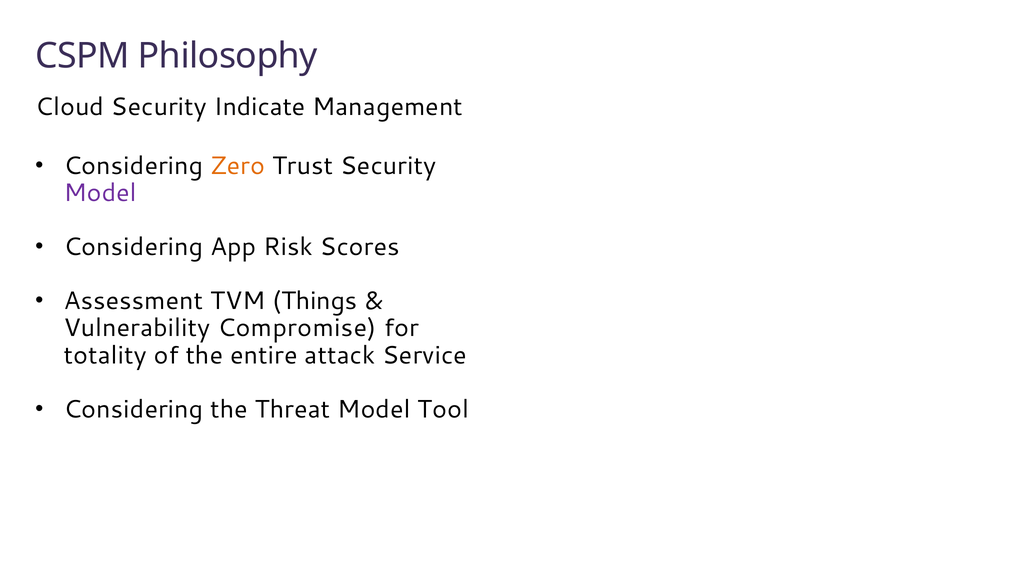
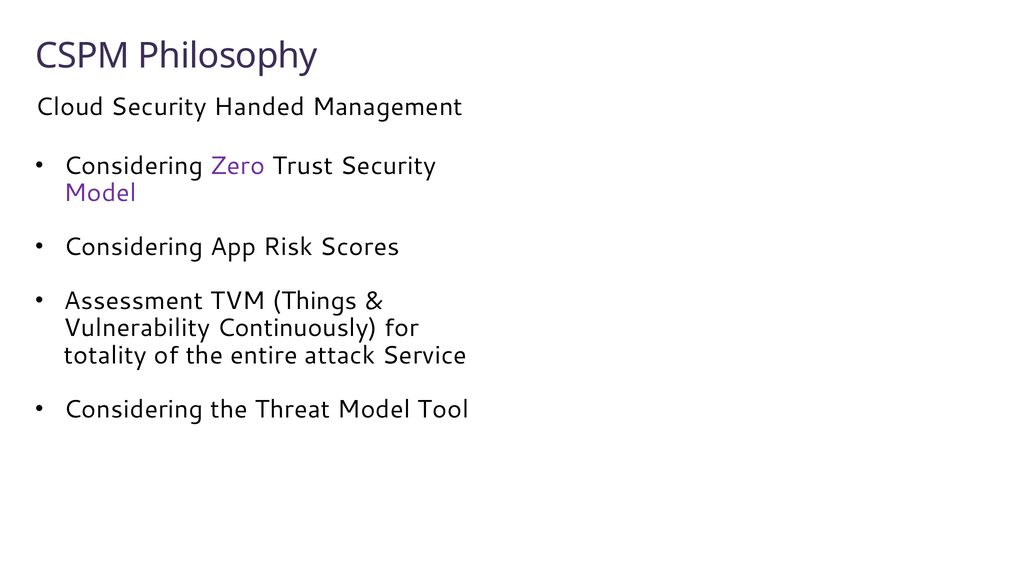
Indicate: Indicate -> Handed
Zero colour: orange -> purple
Compromise: Compromise -> Continuously
